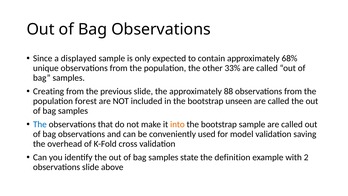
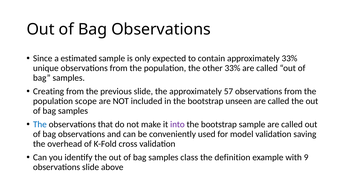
displayed: displayed -> estimated
approximately 68%: 68% -> 33%
88: 88 -> 57
forest: forest -> scope
into colour: orange -> purple
state: state -> class
2: 2 -> 9
